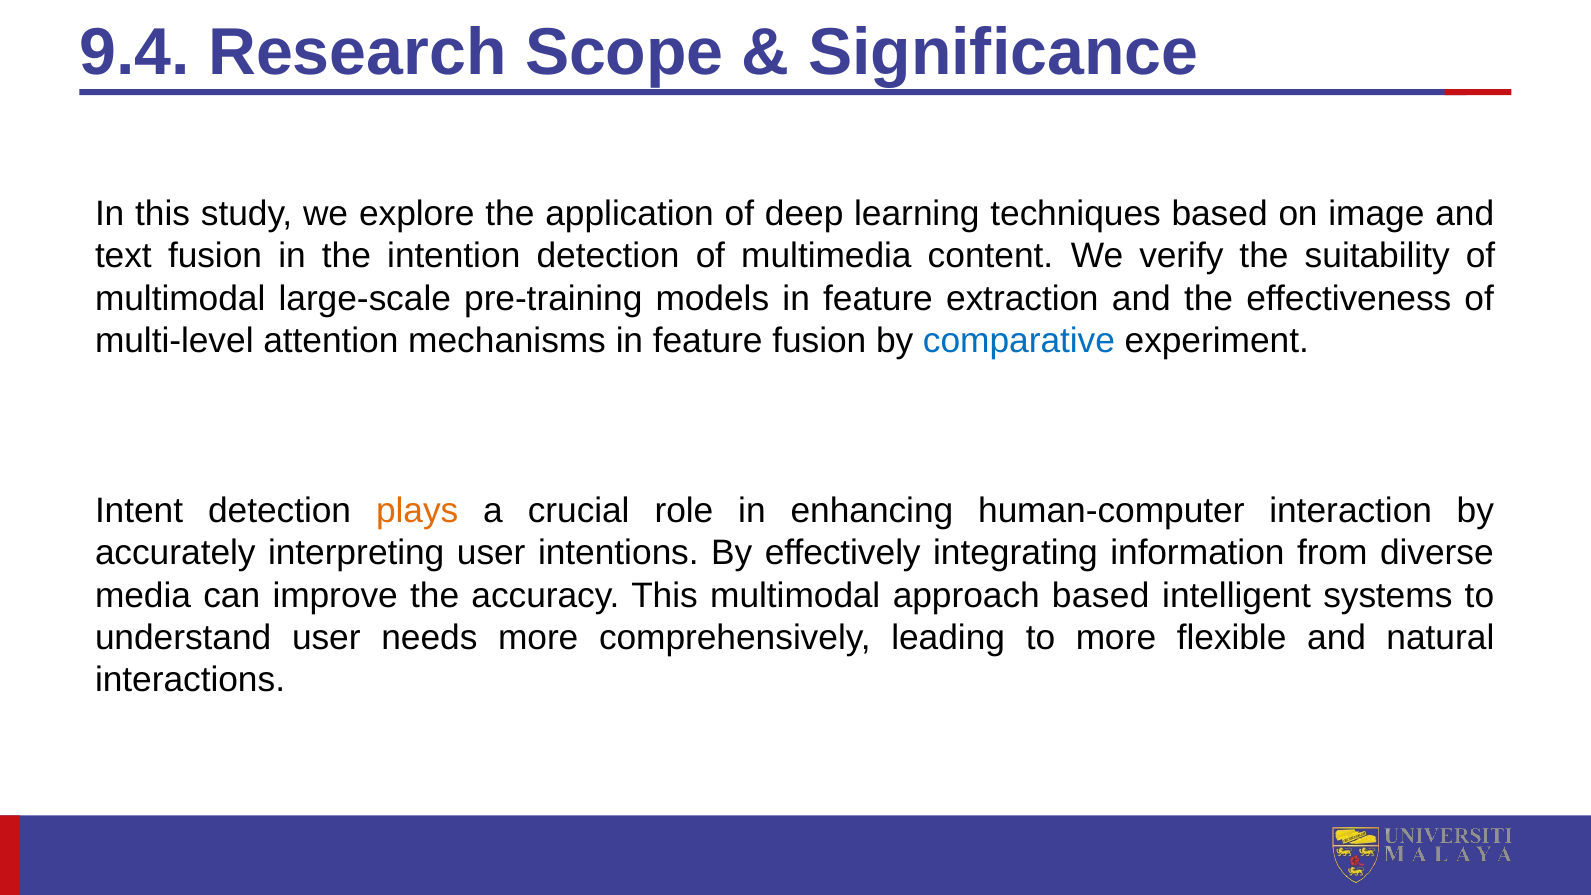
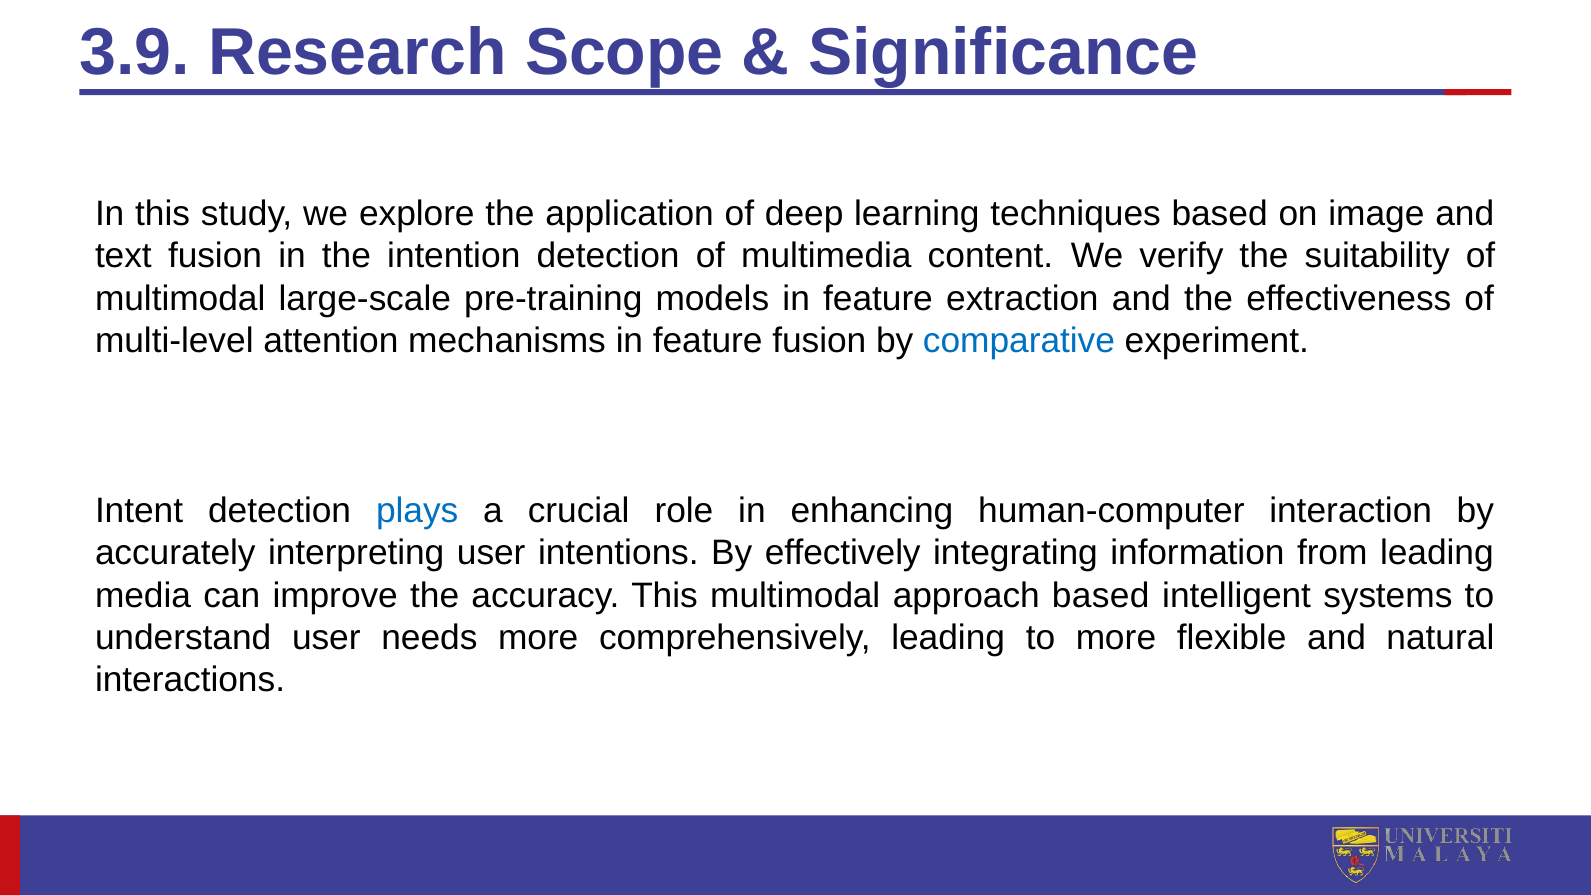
9.4: 9.4 -> 3.9
plays colour: orange -> blue
from diverse: diverse -> leading
